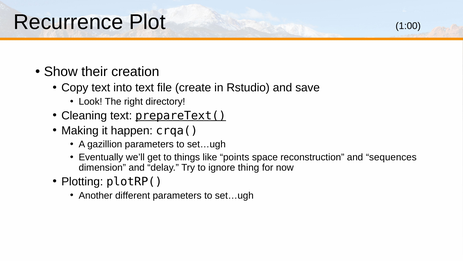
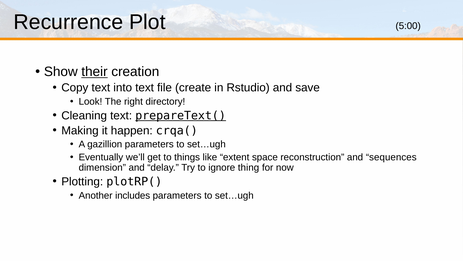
1:00: 1:00 -> 5:00
their underline: none -> present
points: points -> extent
different: different -> includes
